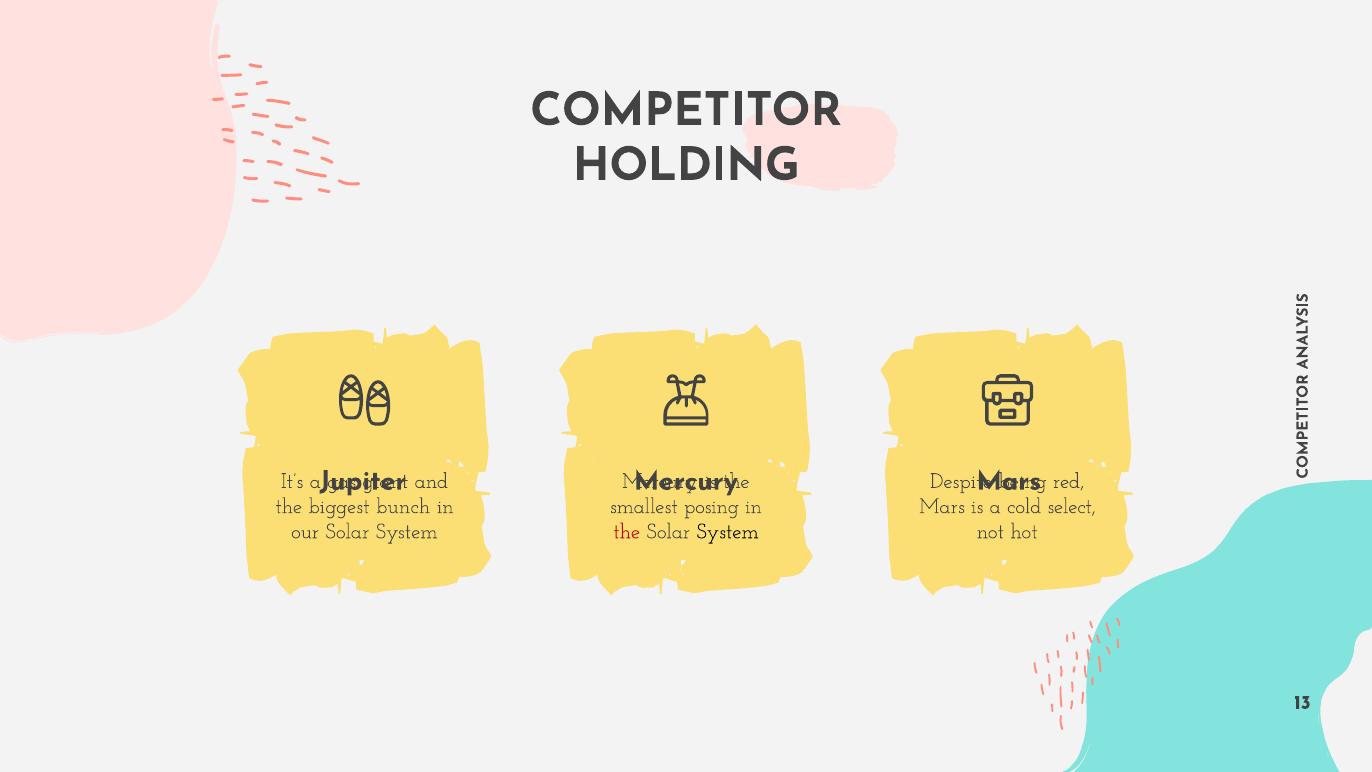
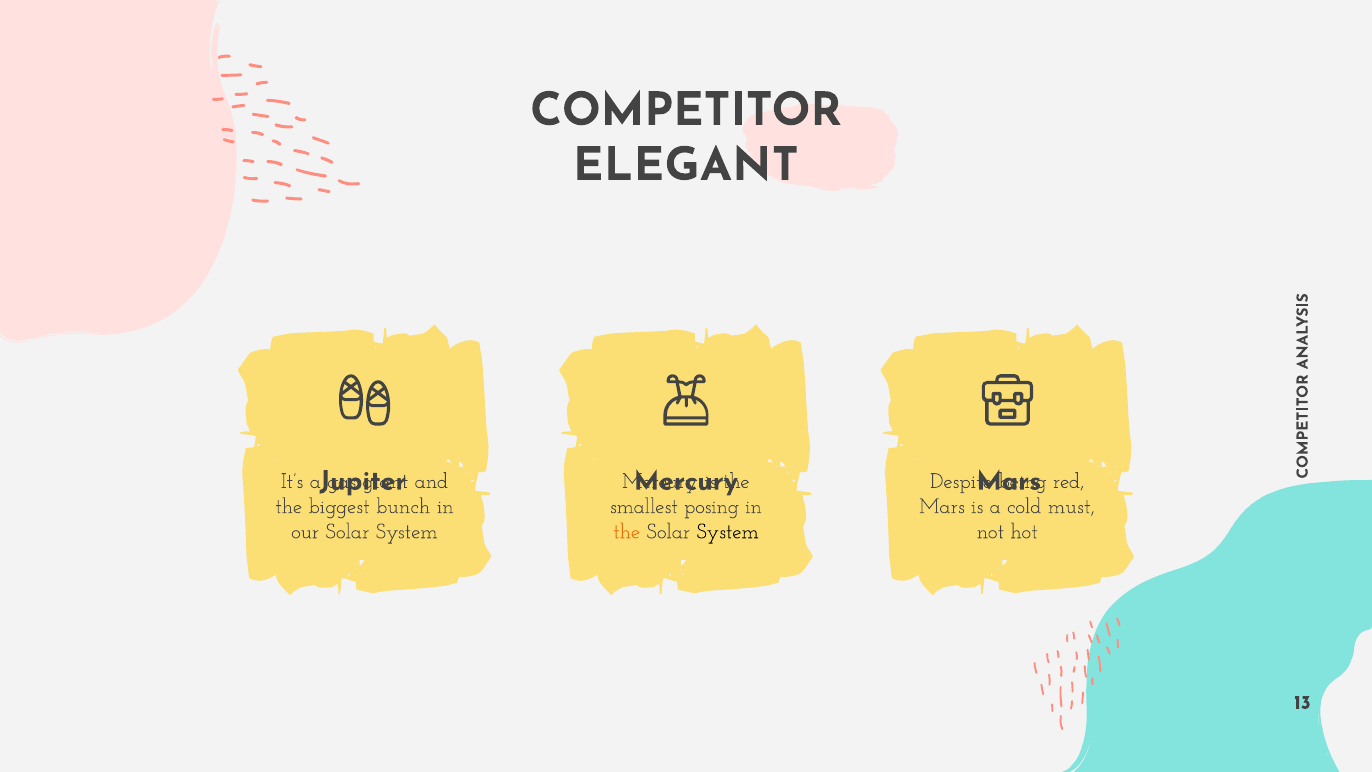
HOLDING: HOLDING -> ELEGANT
select: select -> must
the at (627, 531) colour: red -> orange
